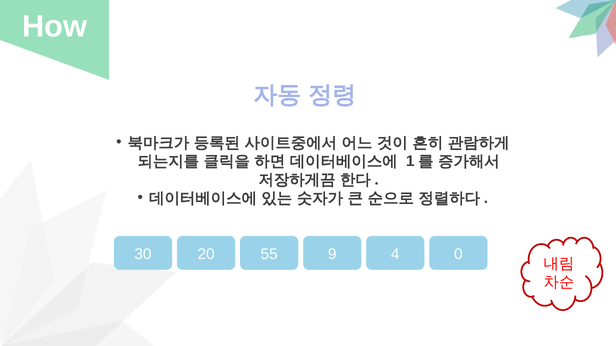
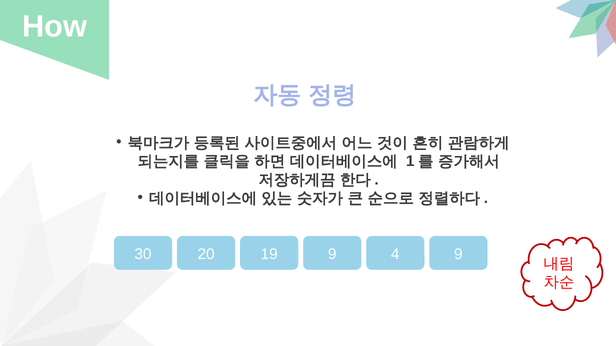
55: 55 -> 19
4 0: 0 -> 9
